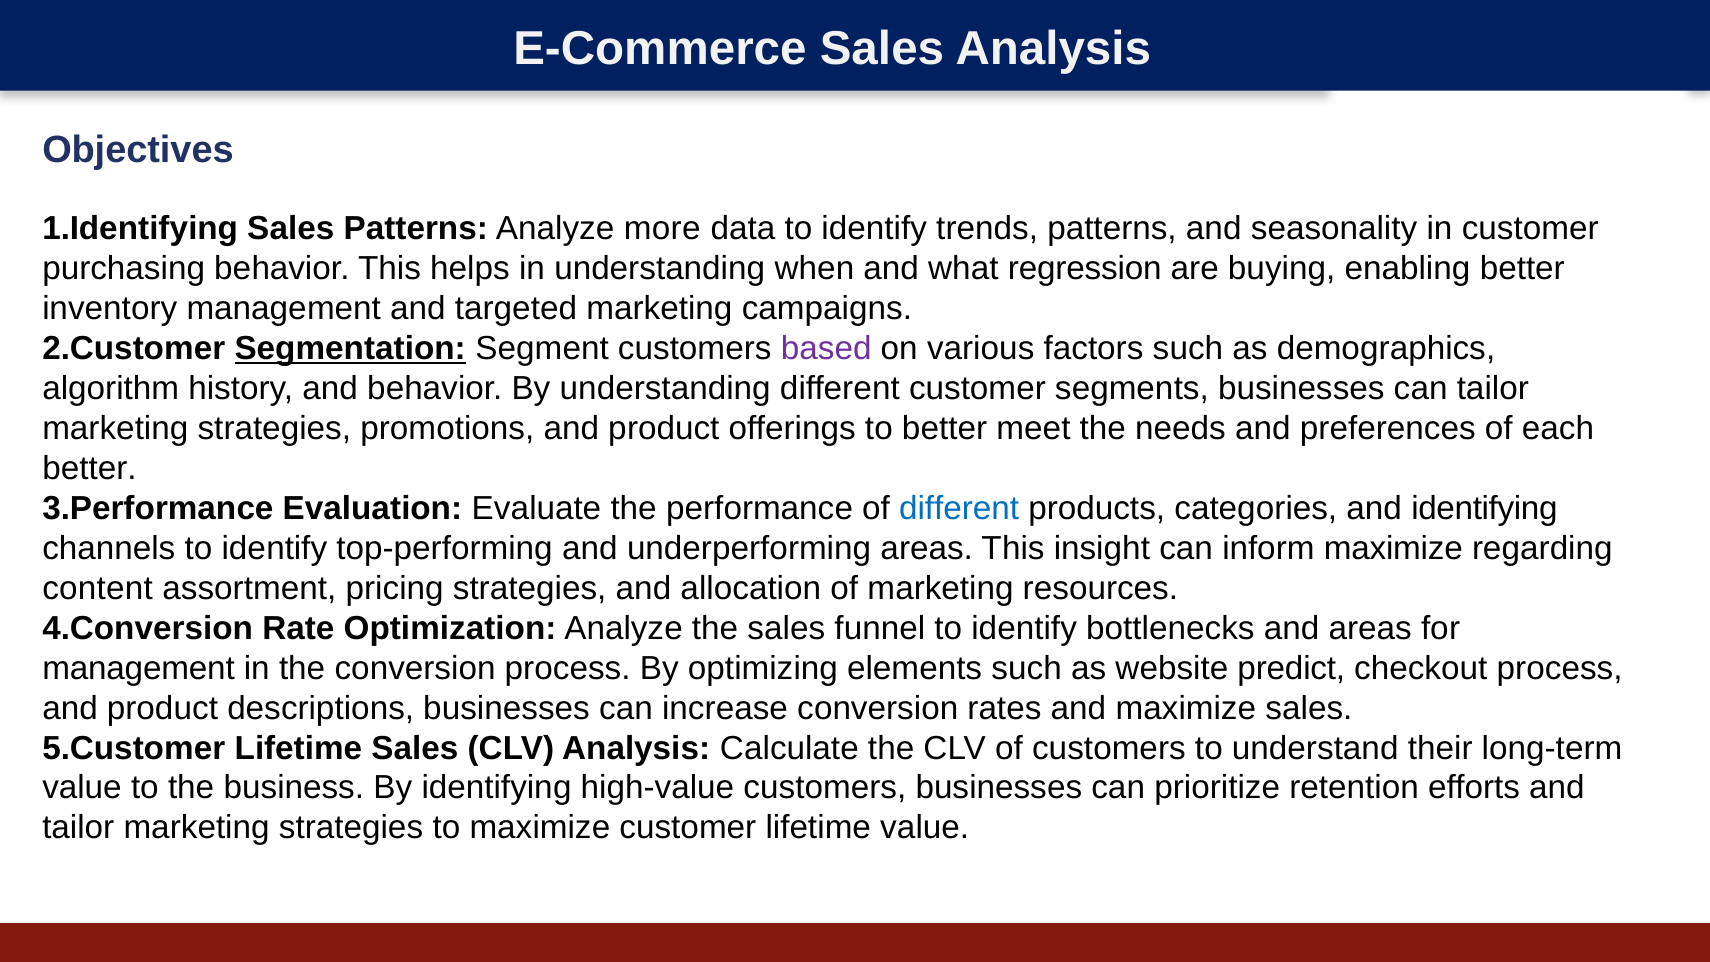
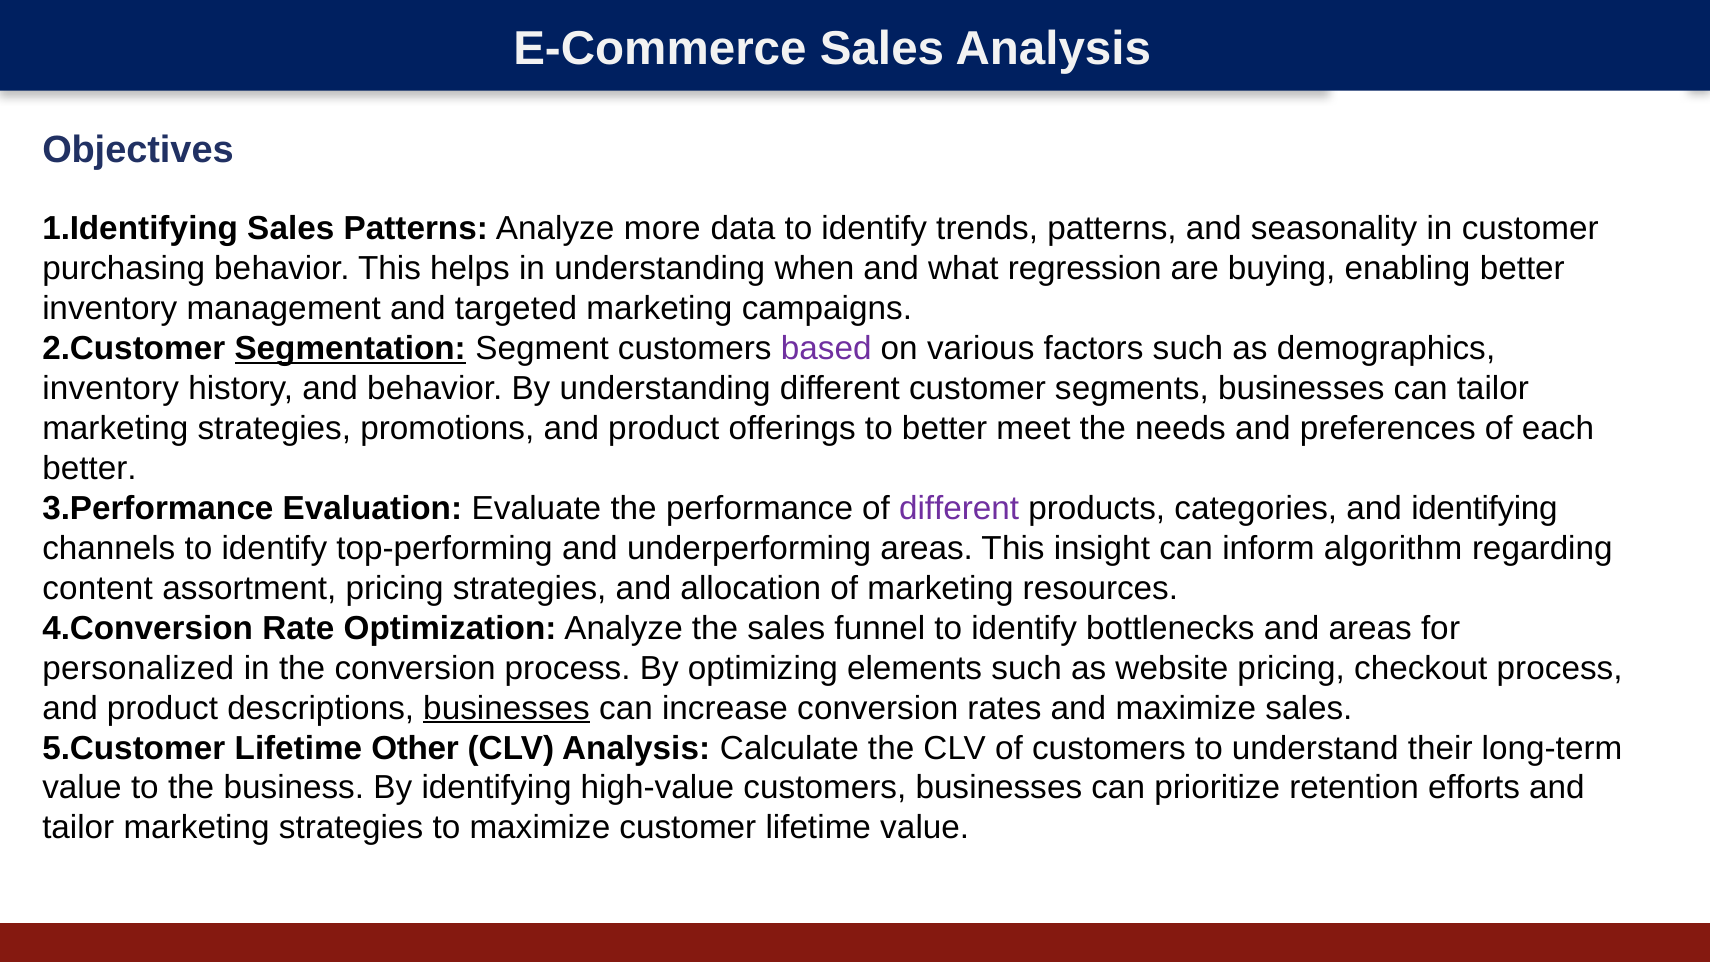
algorithm at (111, 389): algorithm -> inventory
different at (959, 508) colour: blue -> purple
inform maximize: maximize -> algorithm
management at (138, 668): management -> personalized
website predict: predict -> pricing
businesses at (507, 708) underline: none -> present
Lifetime Sales: Sales -> Other
